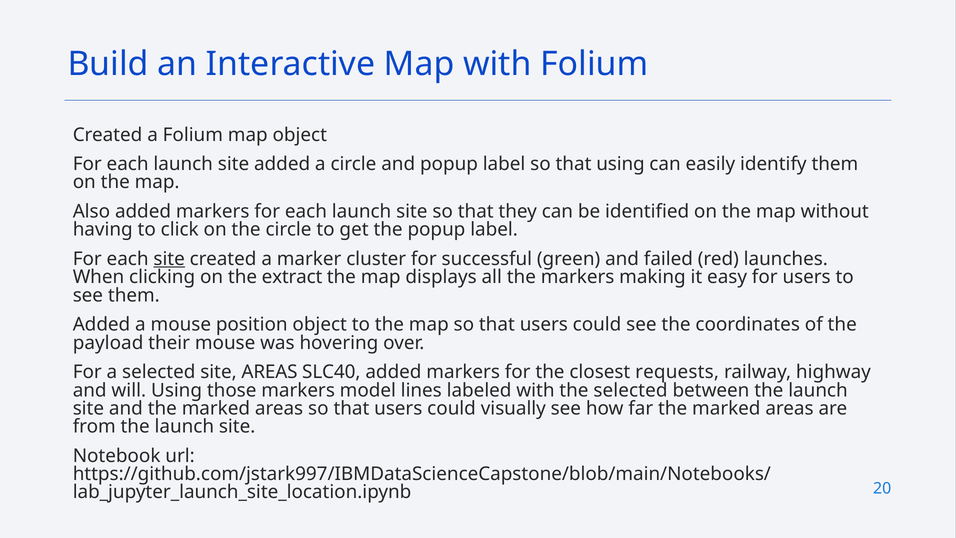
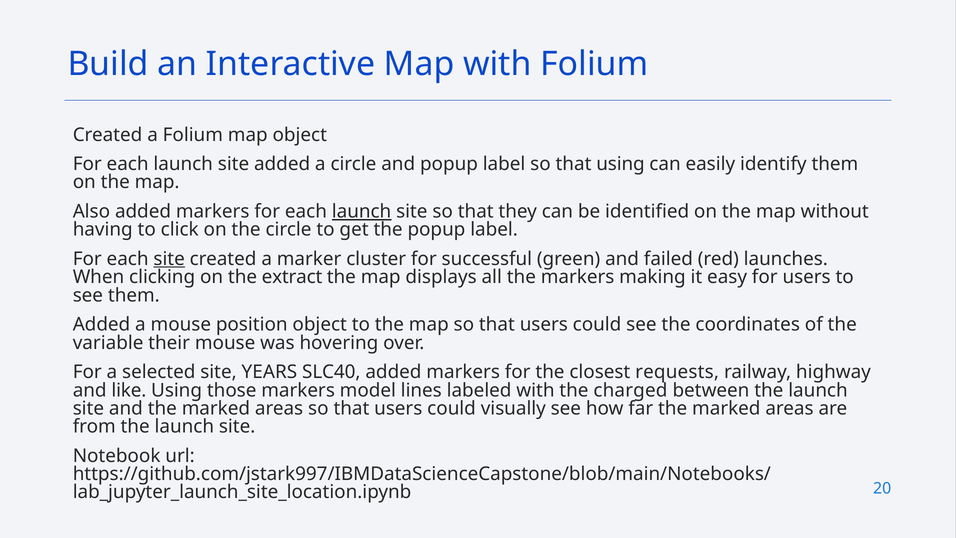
launch at (362, 211) underline: none -> present
payload: payload -> variable
site AREAS: AREAS -> YEARS
will: will -> like
the selected: selected -> charged
